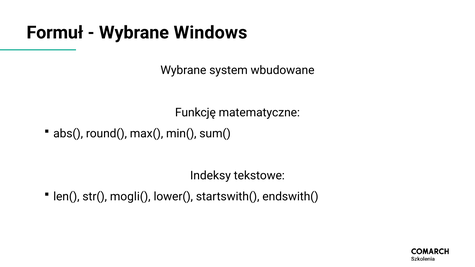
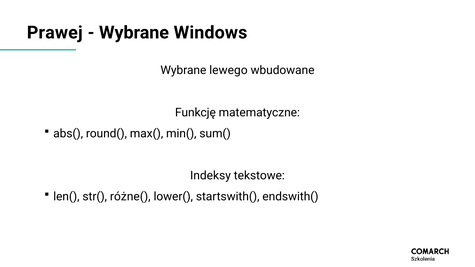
Formuł: Formuł -> Prawej
system: system -> lewego
mogli(: mogli( -> różne(
